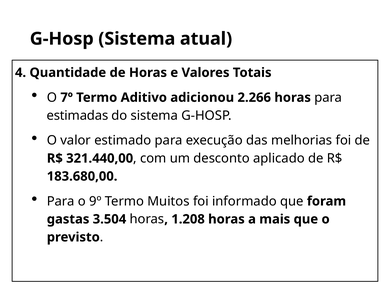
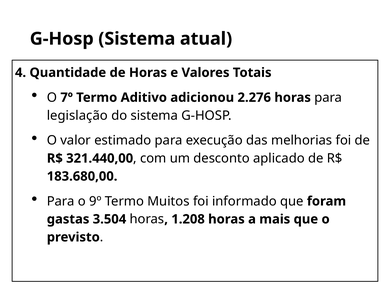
2.266: 2.266 -> 2.276
estimadas: estimadas -> legislação
